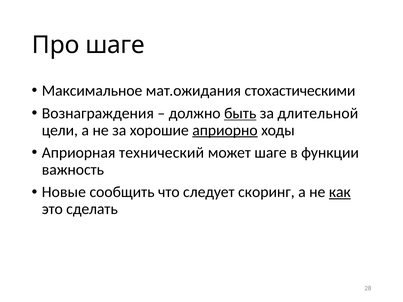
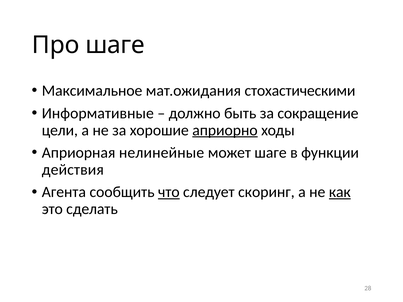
Вознаграждения: Вознаграждения -> Информативные
быть underline: present -> none
длительной: длительной -> сокращение
технический: технический -> нелинейные
важность: важность -> действия
Новые: Новые -> Агента
что underline: none -> present
